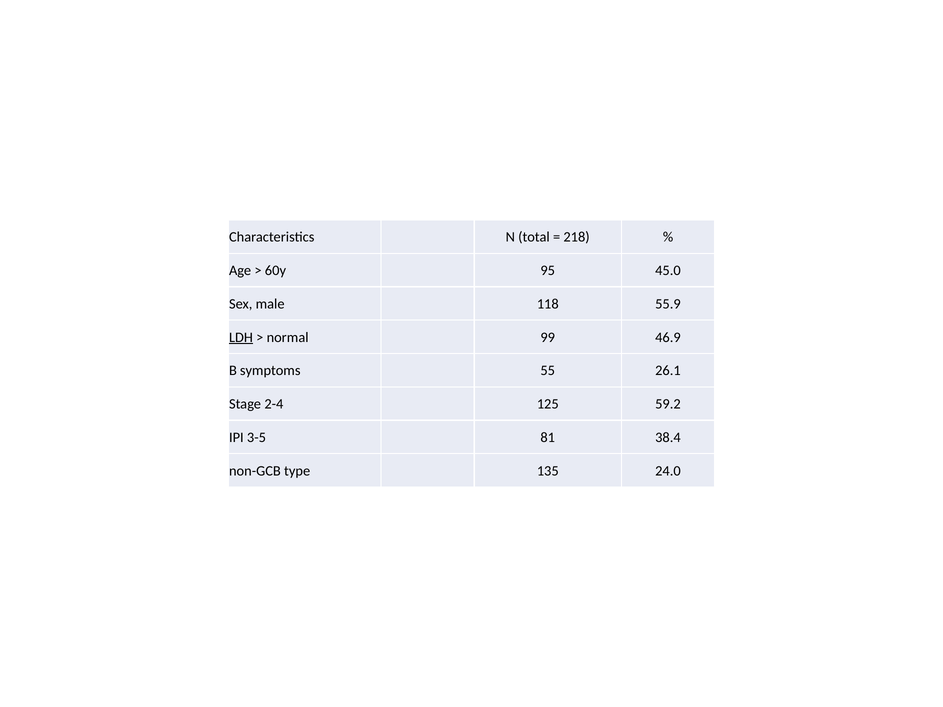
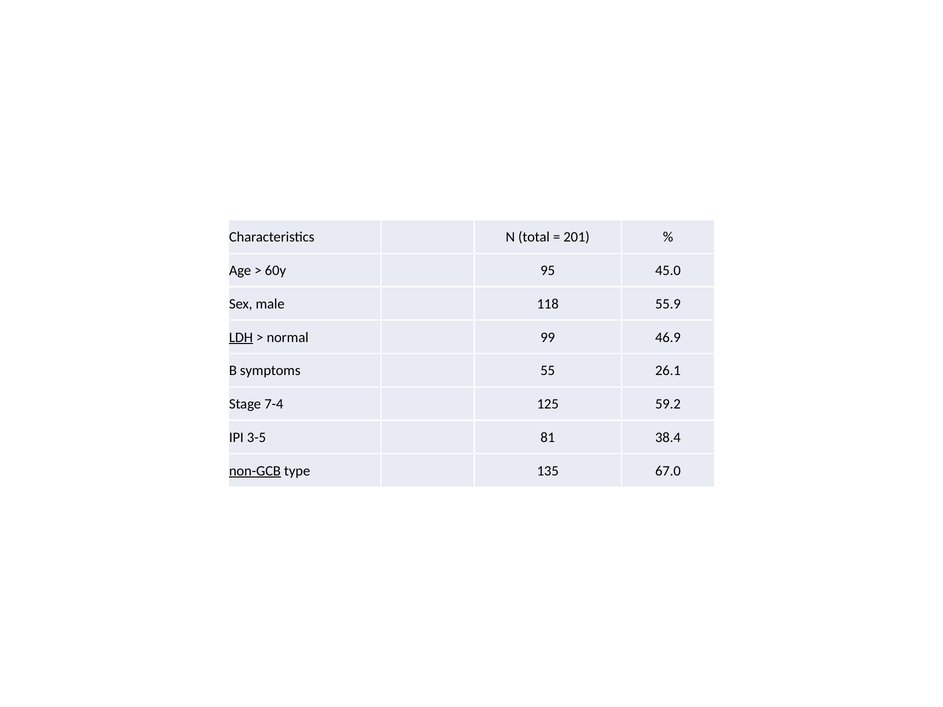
218: 218 -> 201
2-4: 2-4 -> 7-4
non-GCB underline: none -> present
24.0: 24.0 -> 67.0
